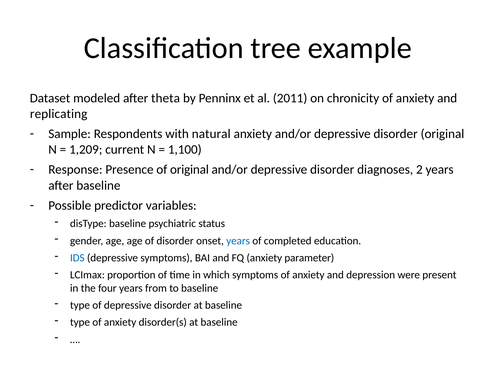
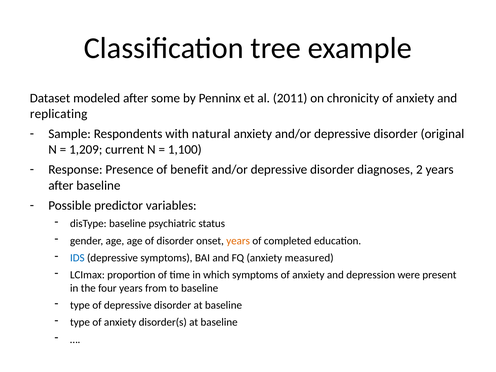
theta: theta -> some
of original: original -> benefit
years at (238, 241) colour: blue -> orange
parameter: parameter -> measured
